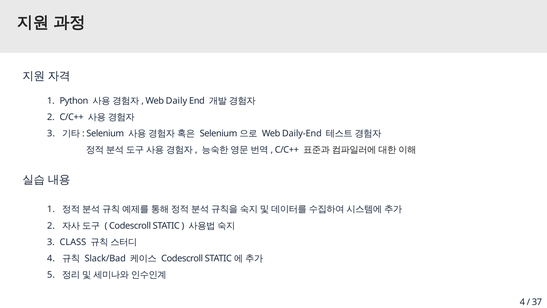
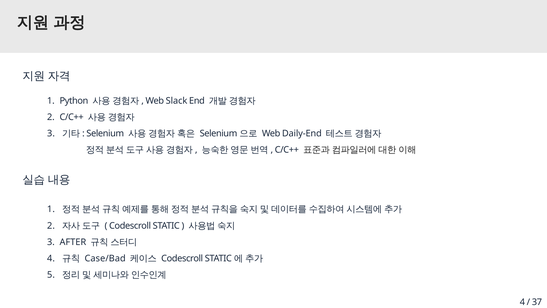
Daily: Daily -> Slack
CLASS: CLASS -> AFTER
Slack/Bad: Slack/Bad -> Case/Bad
